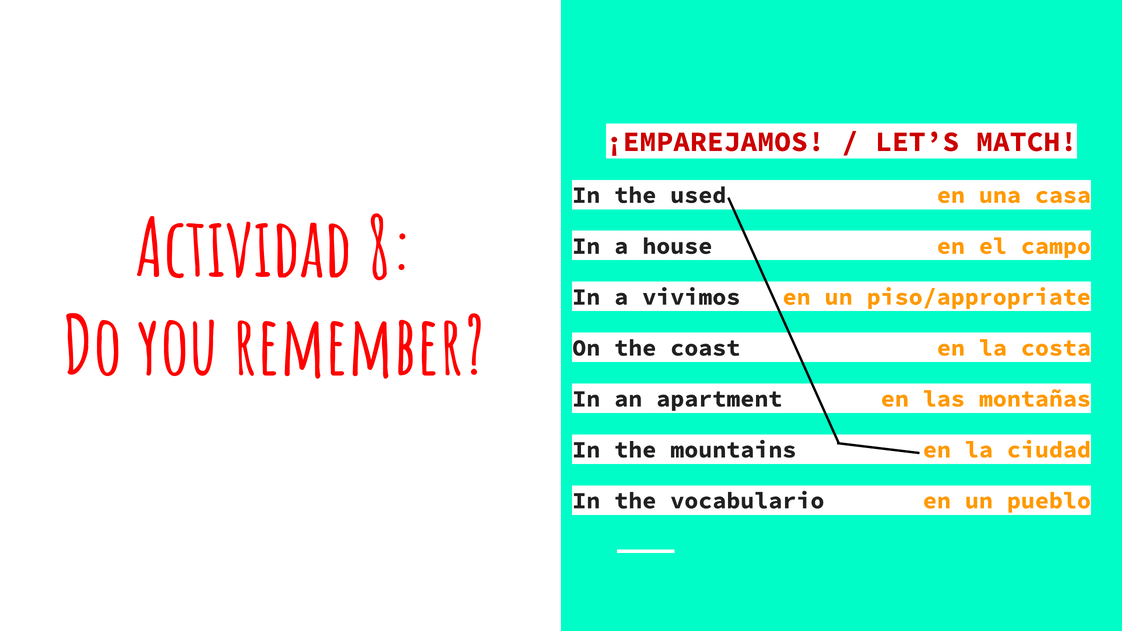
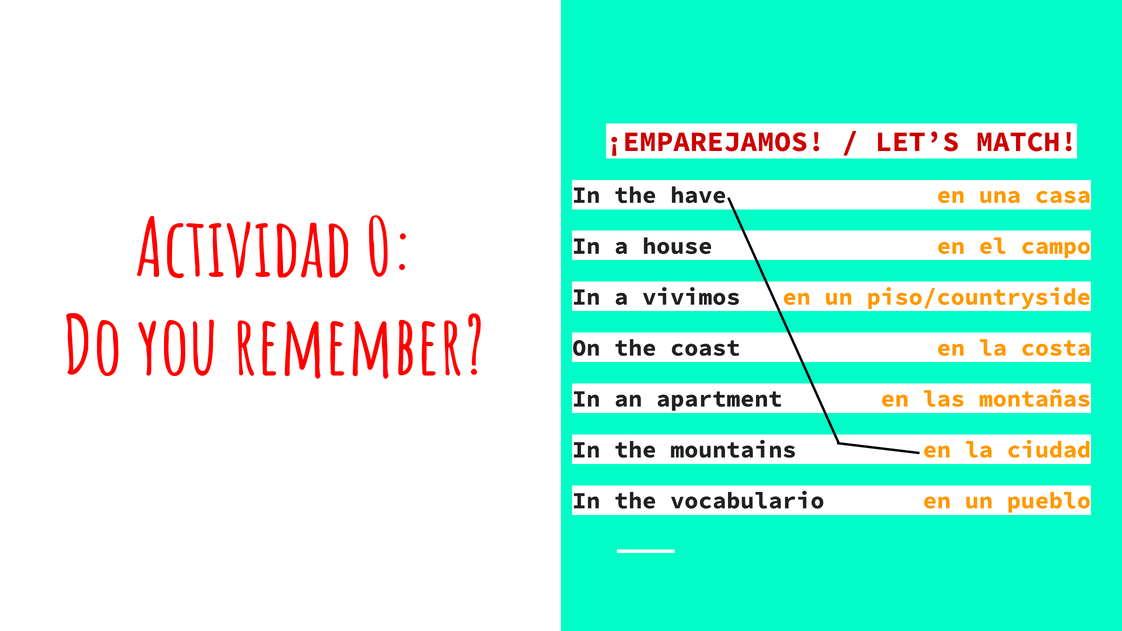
used: used -> have
8: 8 -> 0
piso/appropriate: piso/appropriate -> piso/countryside
